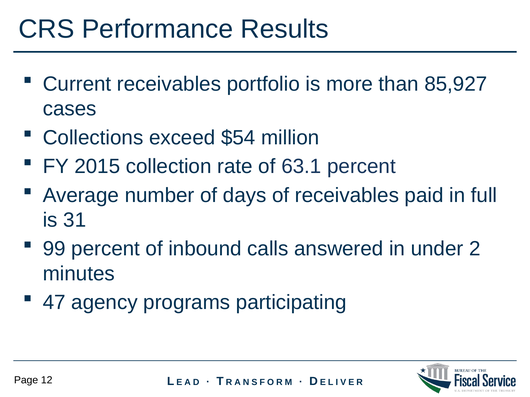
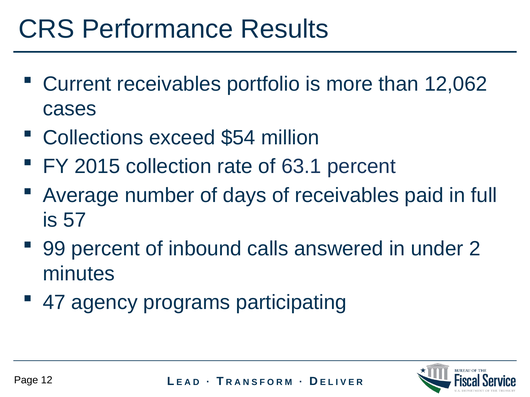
85,927: 85,927 -> 12,062
31: 31 -> 57
